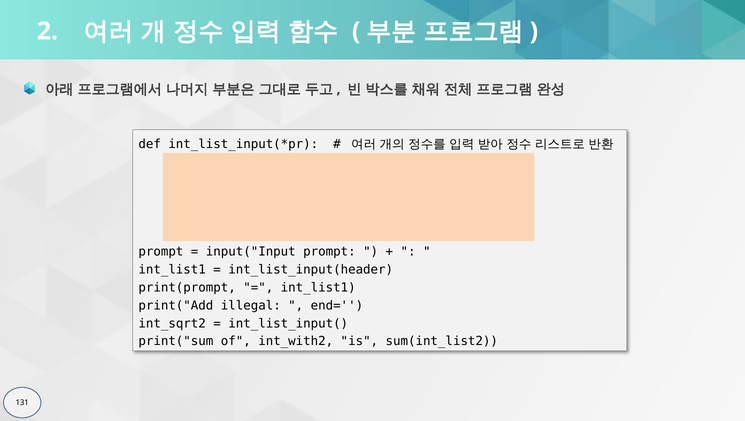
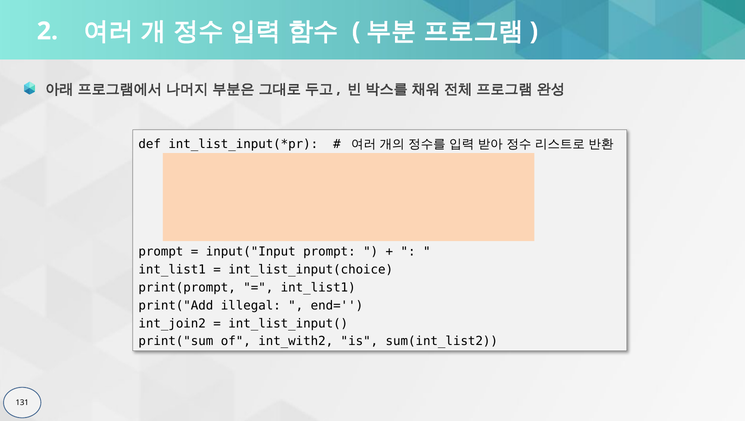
int_list_input(header: int_list_input(header -> int_list_input(choice
int_sqrt2: int_sqrt2 -> int_join2
